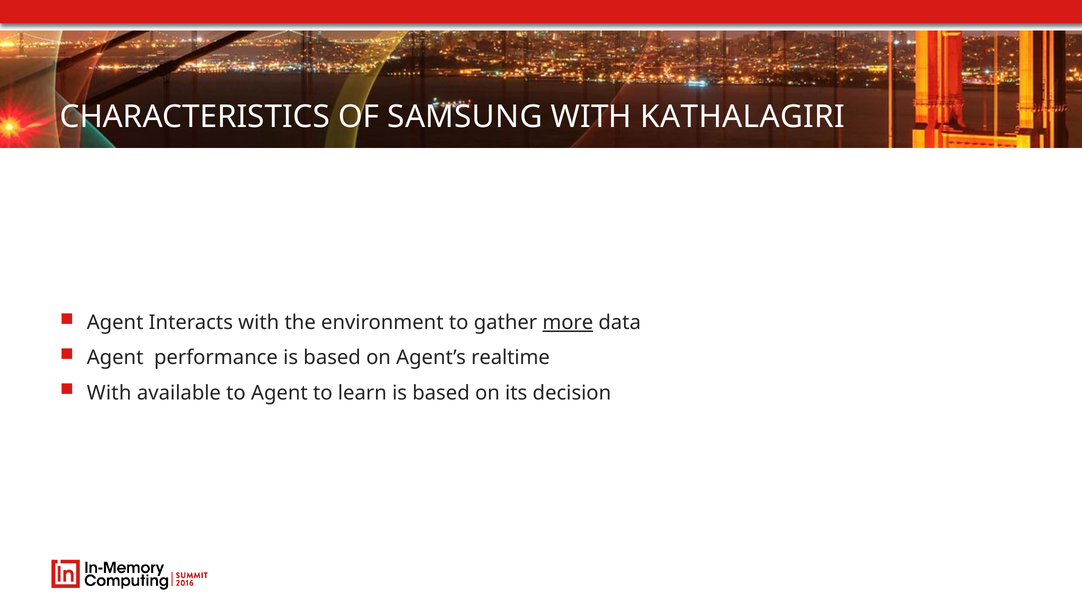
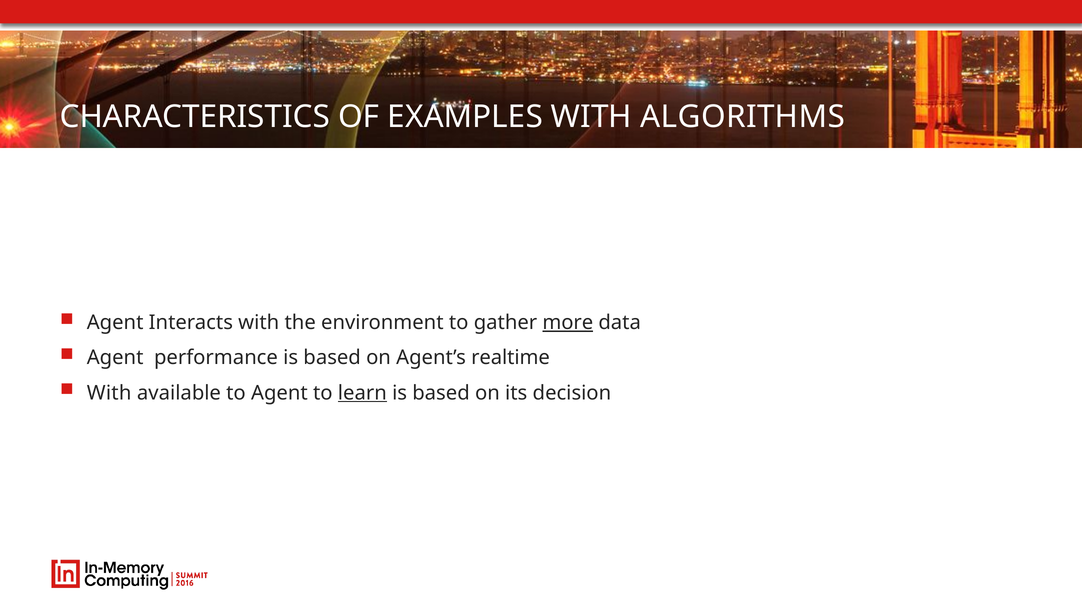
SAMSUNG: SAMSUNG -> EXAMPLES
KATHALAGIRI: KATHALAGIRI -> ALGORITHMS
learn underline: none -> present
